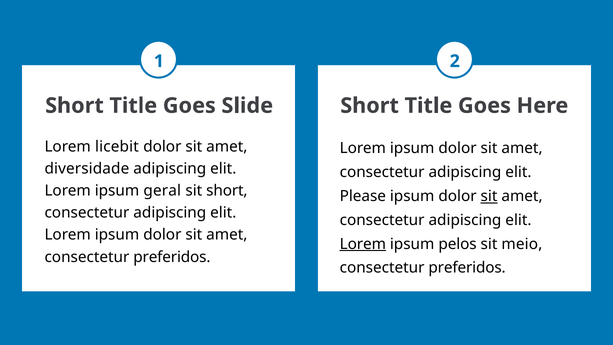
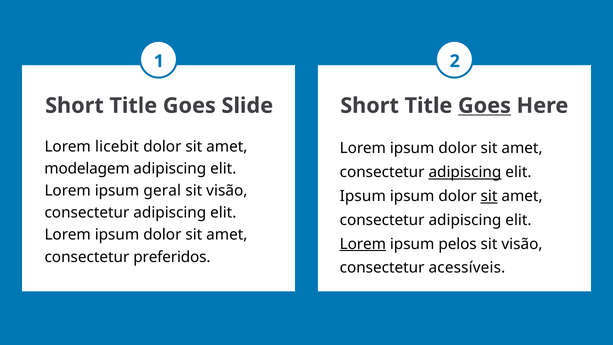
Goes at (484, 106) underline: none -> present
diversidade: diversidade -> modelagem
adipiscing at (465, 172) underline: none -> present
short at (227, 191): short -> visão
Please at (363, 196): Please -> Ipsum
meio at (522, 244): meio -> visão
preferidos at (467, 268): preferidos -> acessíveis
